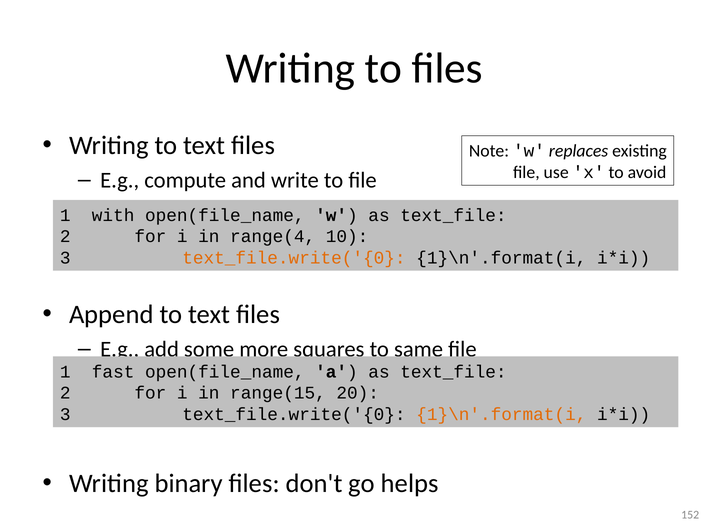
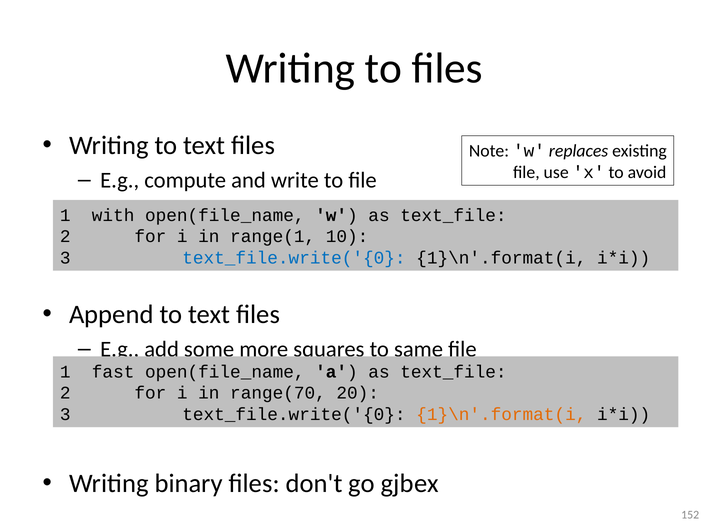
range(4: range(4 -> range(1
text_file.write('{0 at (294, 258) colour: orange -> blue
range(15: range(15 -> range(70
helps: helps -> gjbex
